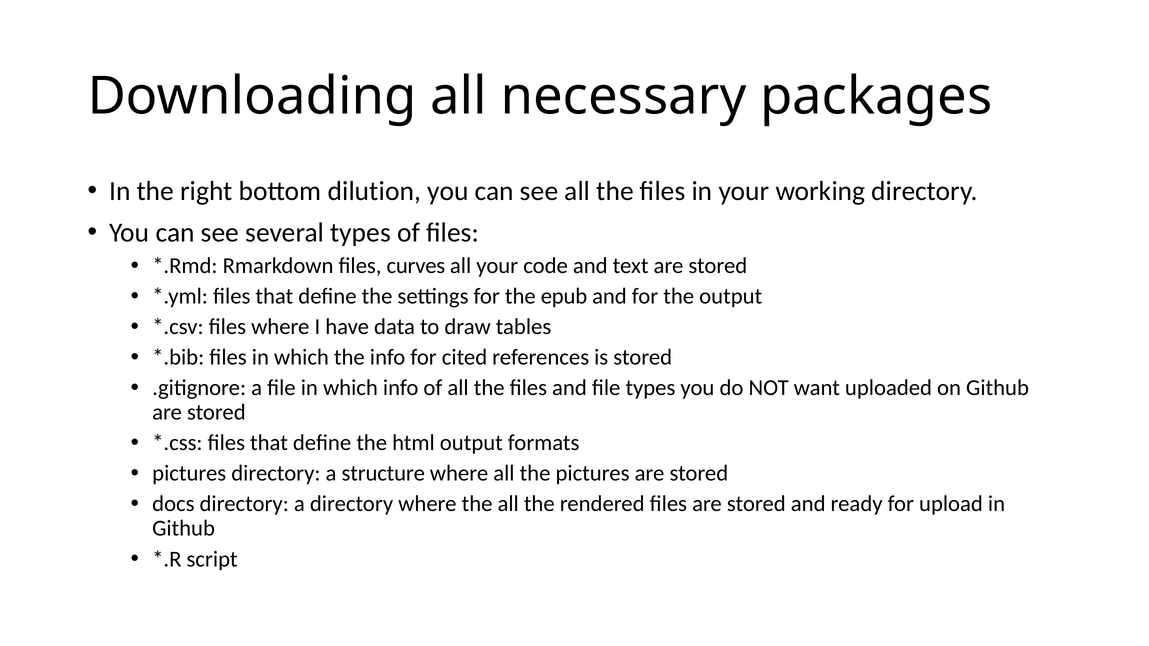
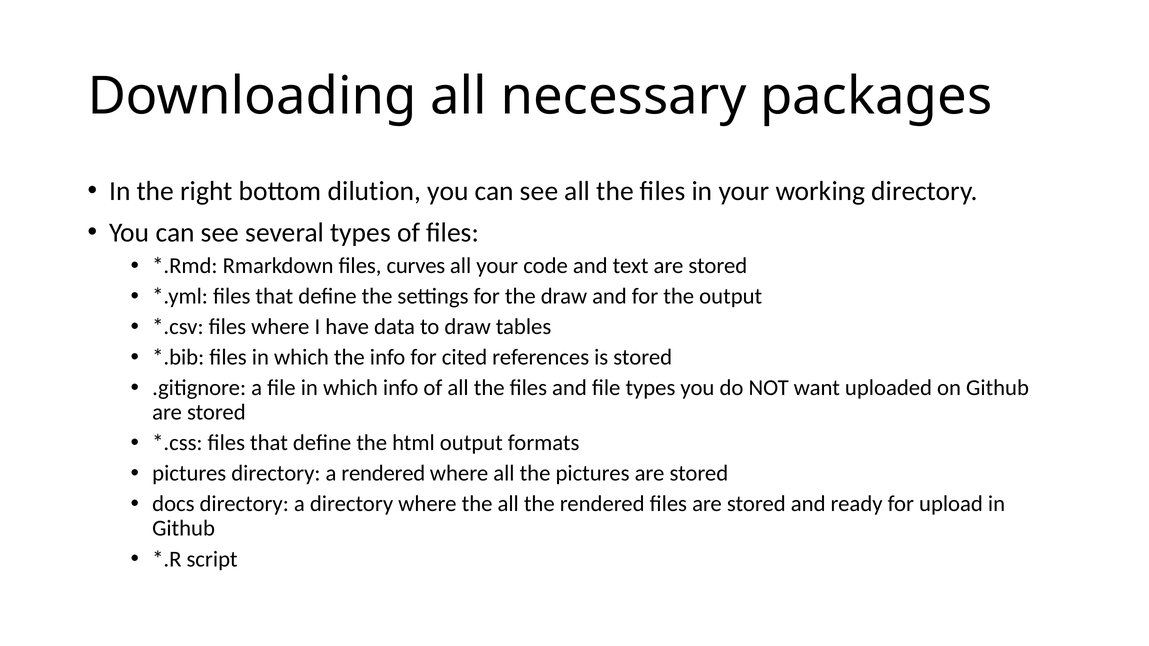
the epub: epub -> draw
a structure: structure -> rendered
